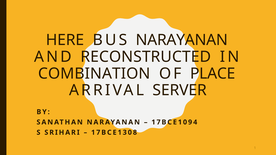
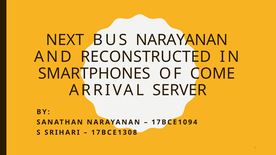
HERE: HERE -> NEXT
COMBINATION: COMBINATION -> SMARTPHONES
PLACE: PLACE -> COME
